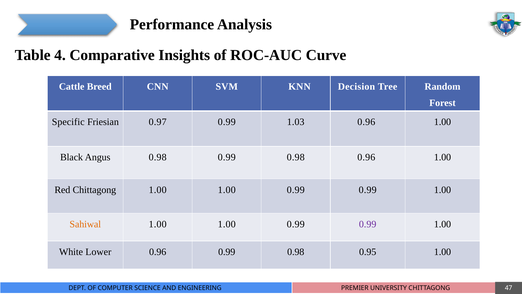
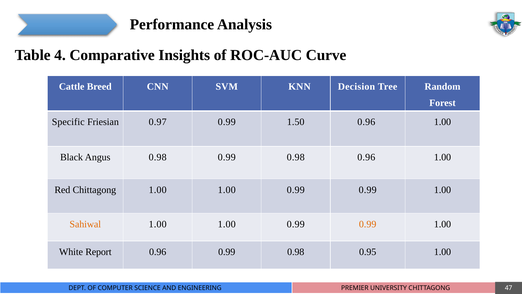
1.03: 1.03 -> 1.50
0.99 at (368, 224) colour: purple -> orange
Lower: Lower -> Report
